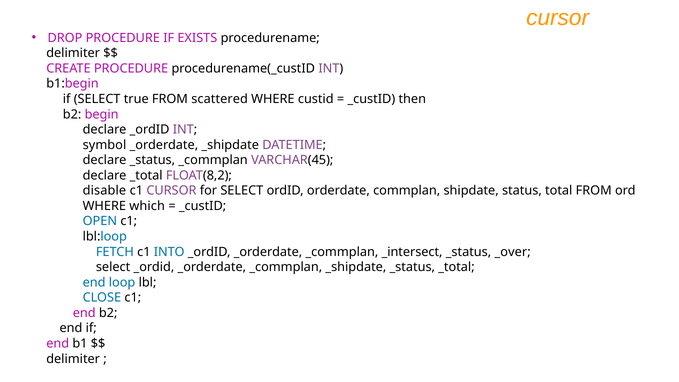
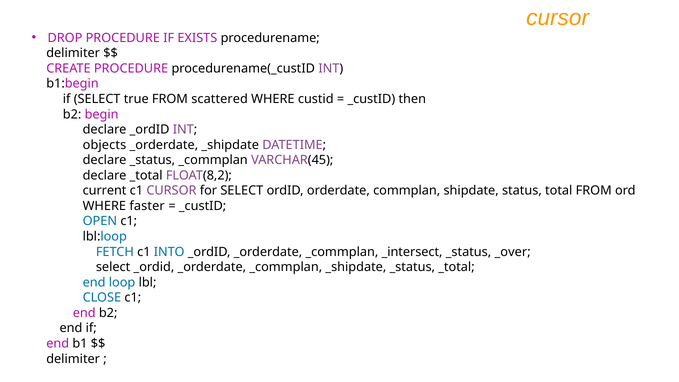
symbol: symbol -> objects
disable: disable -> current
which: which -> faster
